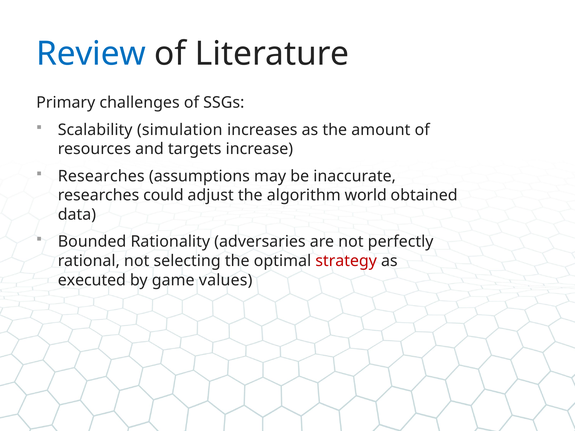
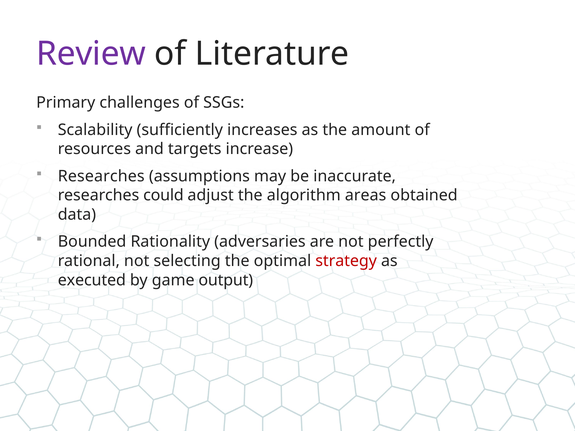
Review colour: blue -> purple
simulation: simulation -> sufficiently
world: world -> areas
values: values -> output
